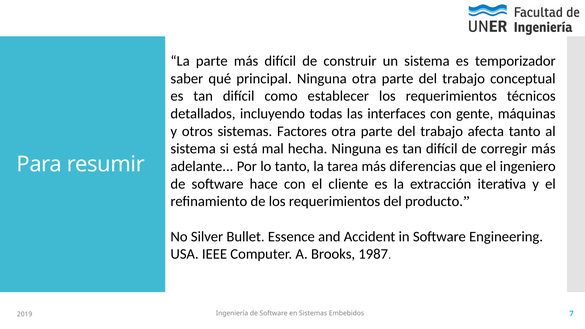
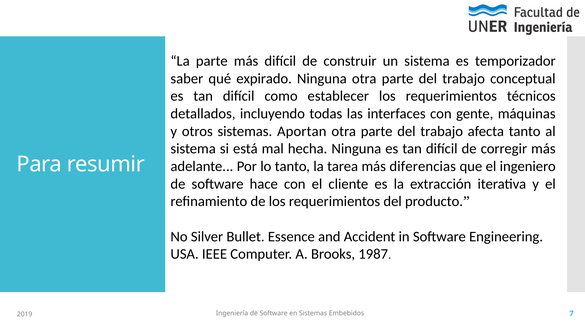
principal: principal -> expirado
Factores: Factores -> Aportan
